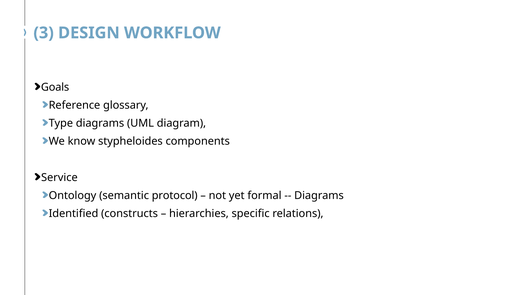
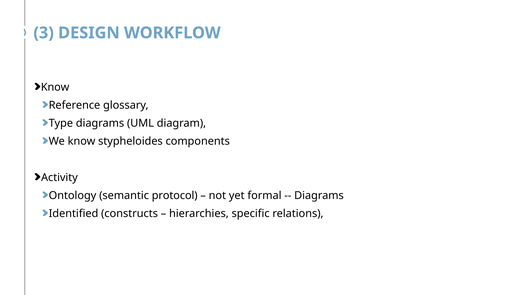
Goals at (55, 87): Goals -> Know
Service: Service -> Activity
